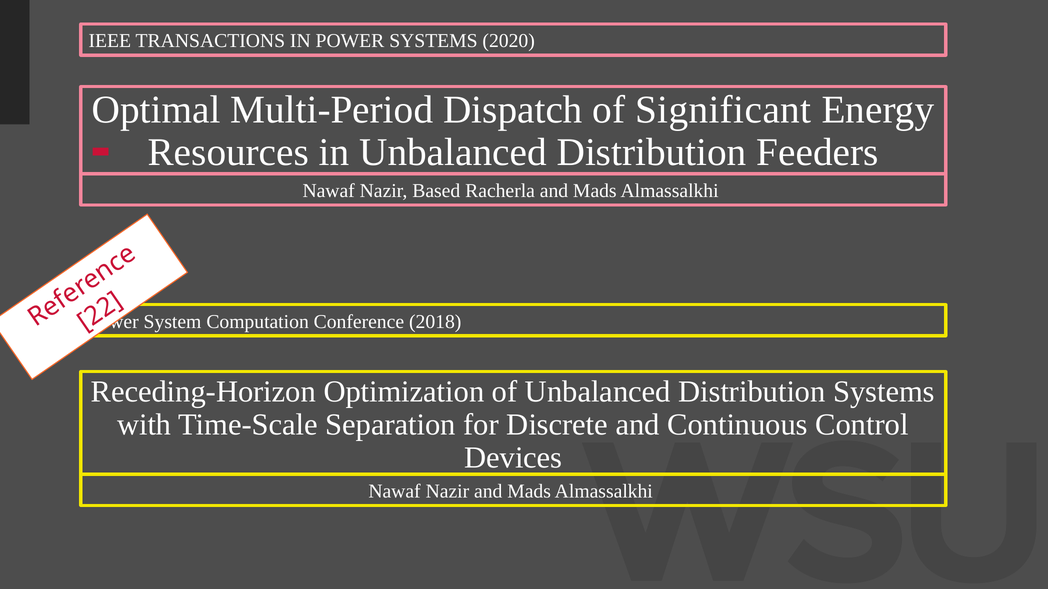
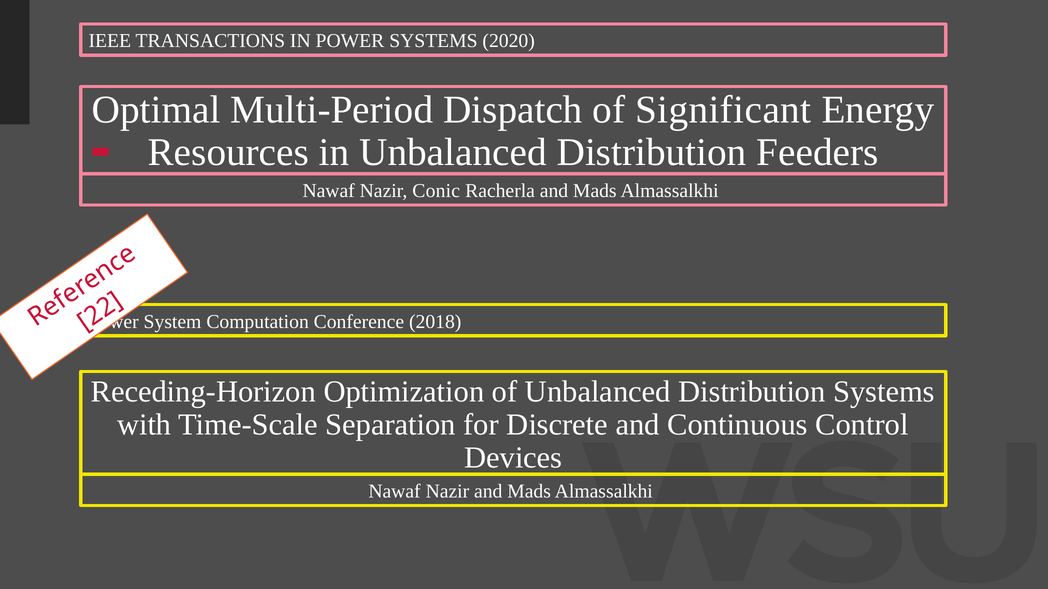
Based: Based -> Conic
